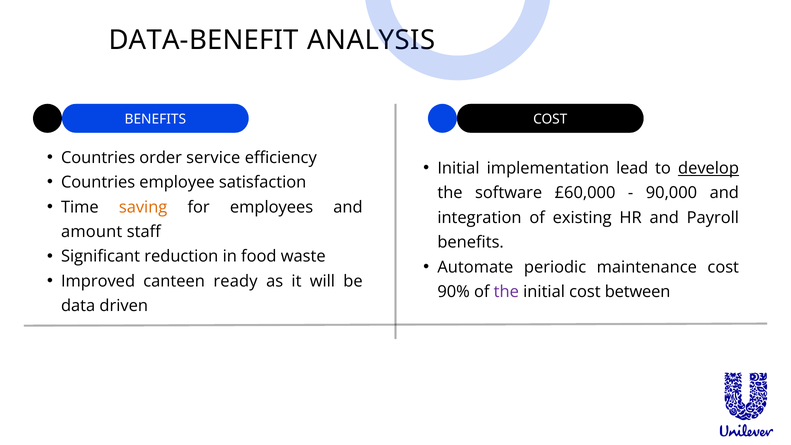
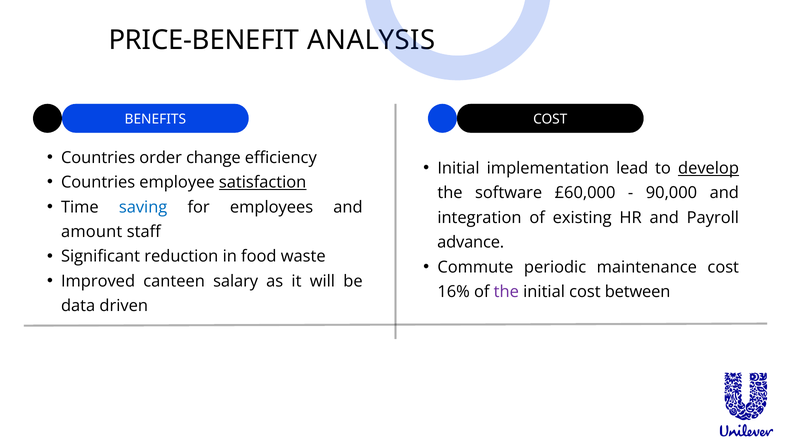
DATA-BENEFIT: DATA-BENEFIT -> PRICE-BENEFIT
service: service -> change
satisfaction underline: none -> present
saving colour: orange -> blue
benefits at (471, 242): benefits -> advance
Automate: Automate -> Commute
ready: ready -> salary
90%: 90% -> 16%
